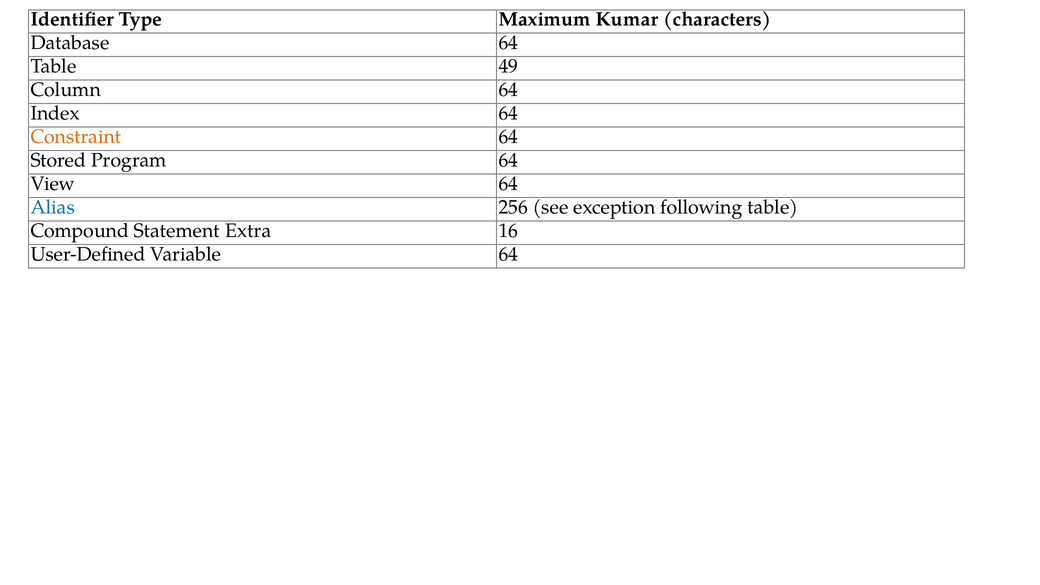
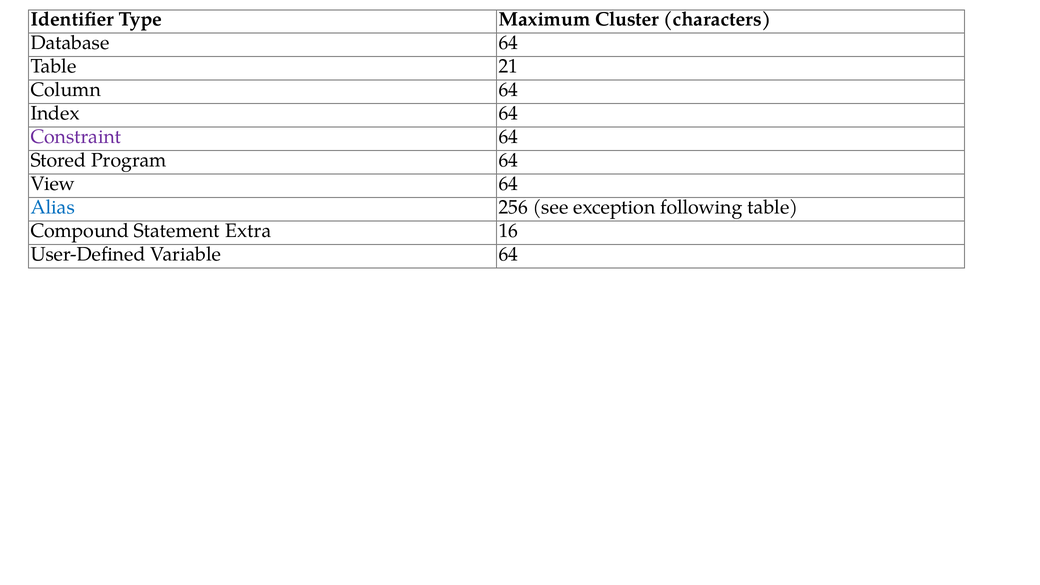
Kumar: Kumar -> Cluster
49: 49 -> 21
Constraint colour: orange -> purple
